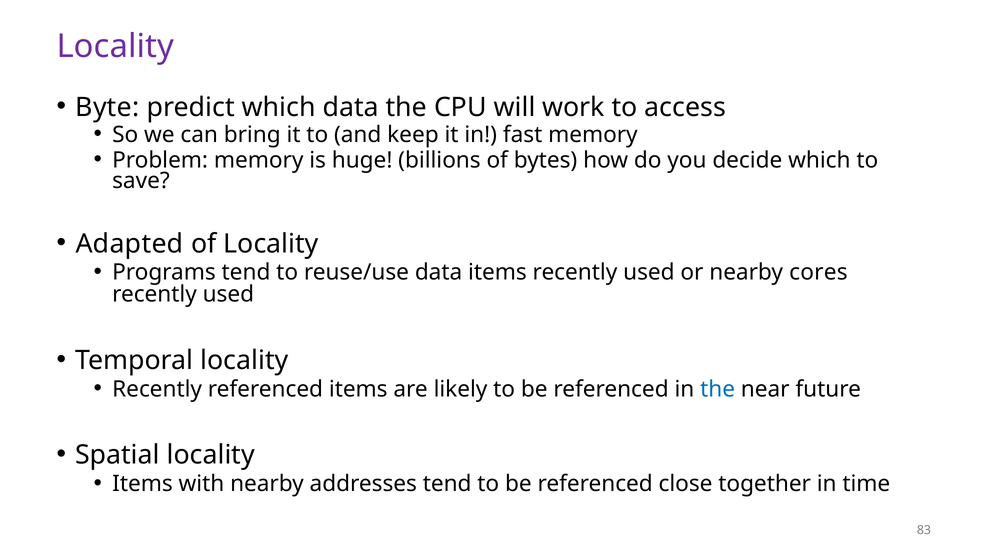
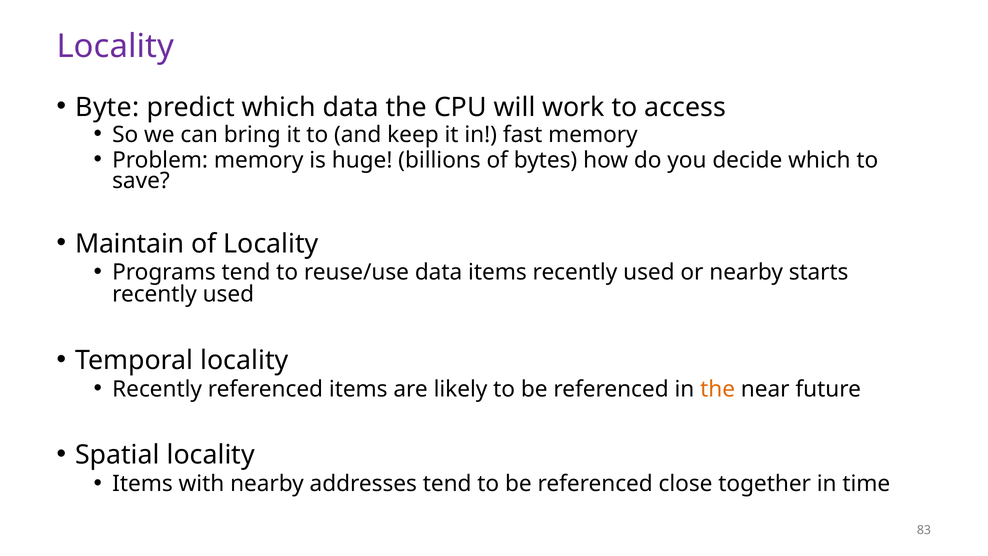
Adapted: Adapted -> Maintain
cores: cores -> starts
the at (718, 389) colour: blue -> orange
